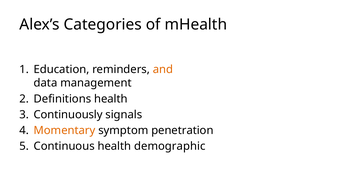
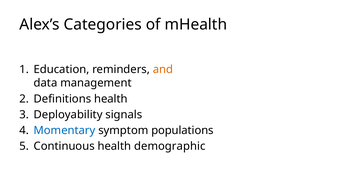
Continuously: Continuously -> Deployability
Momentary colour: orange -> blue
penetration: penetration -> populations
